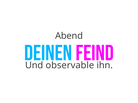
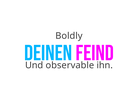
Abend: Abend -> Boldly
